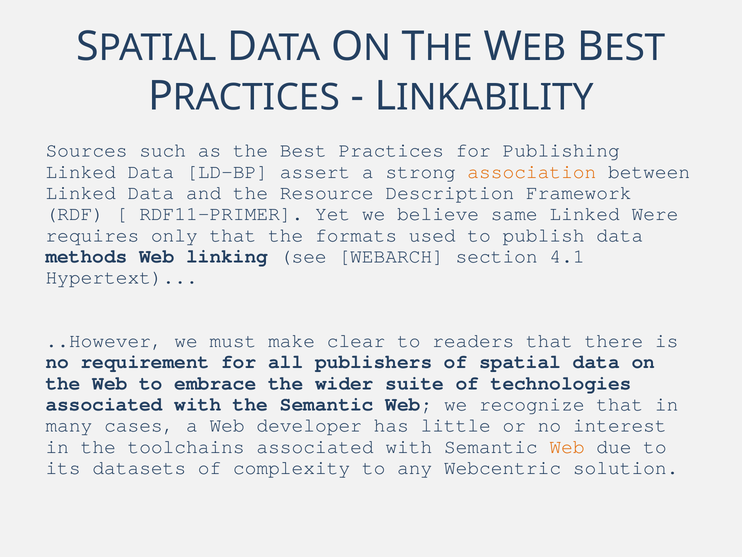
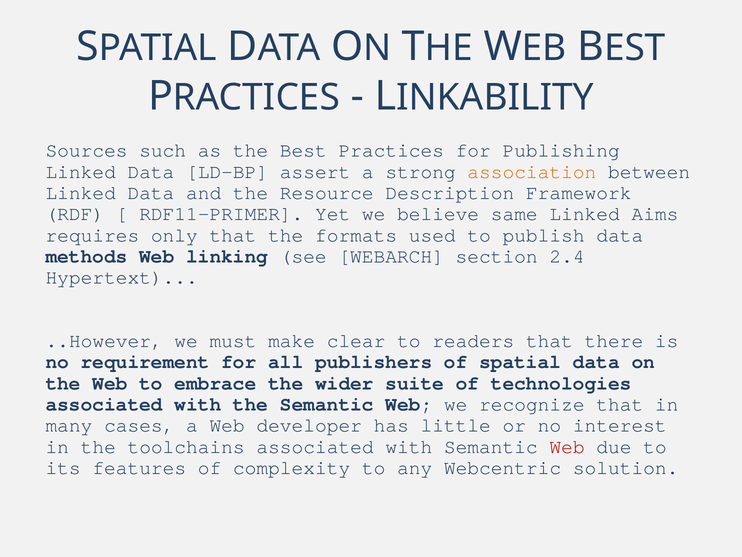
Were: Were -> Aims
4.1: 4.1 -> 2.4
Web at (567, 446) colour: orange -> red
datasets: datasets -> features
